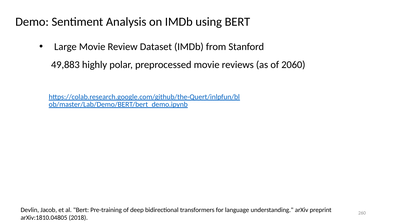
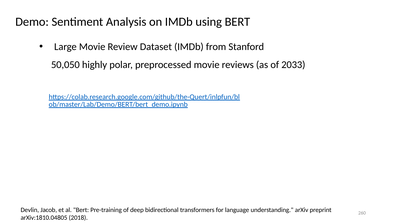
49,883: 49,883 -> 50,050
2060: 2060 -> 2033
